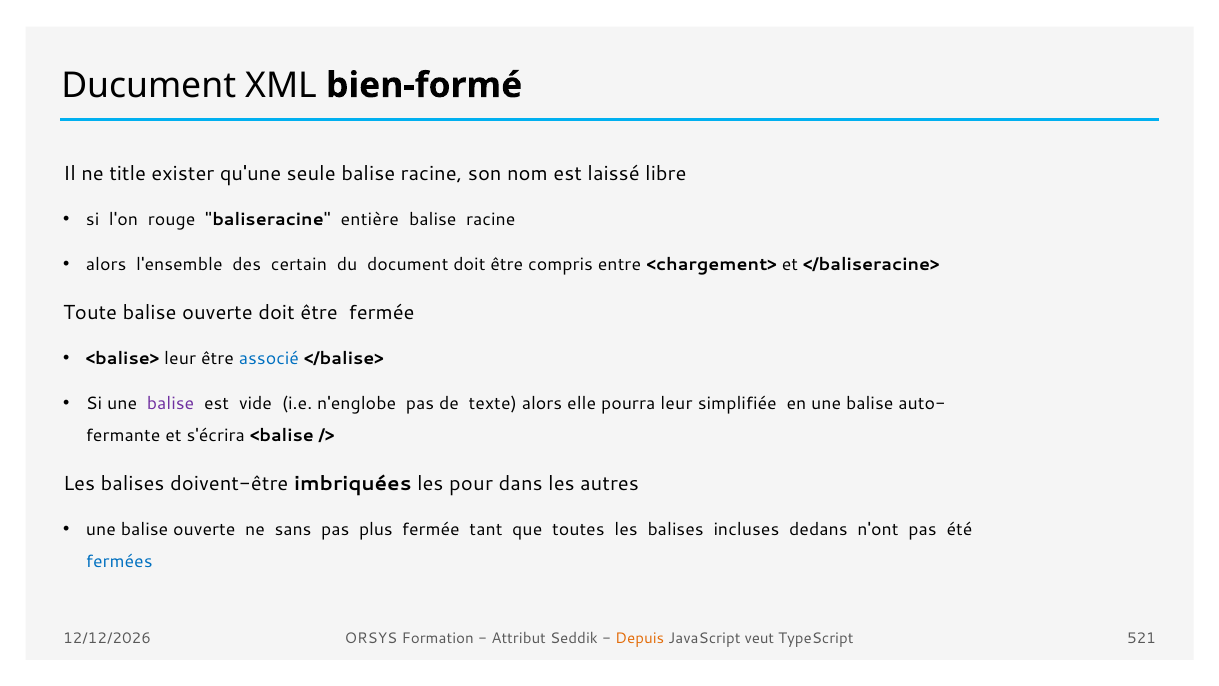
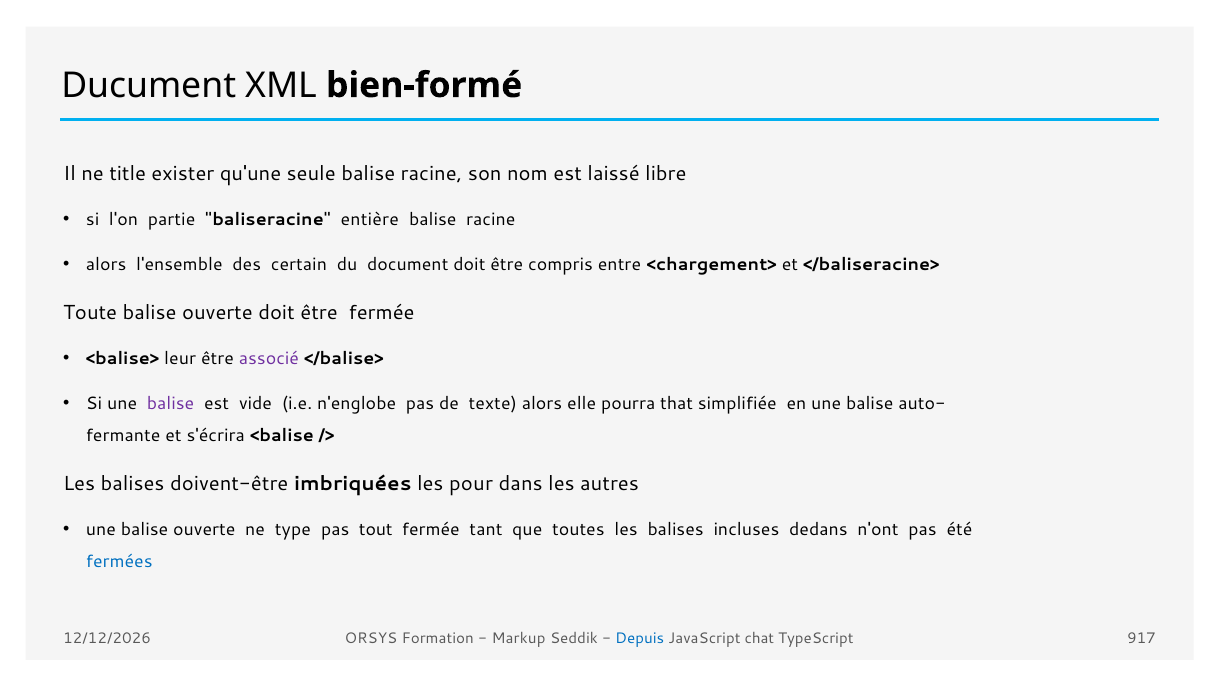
rouge: rouge -> partie
associé colour: blue -> purple
pourra leur: leur -> that
sans: sans -> type
plus: plus -> tout
Attribut: Attribut -> Markup
Depuis colour: orange -> blue
veut: veut -> chat
521: 521 -> 917
